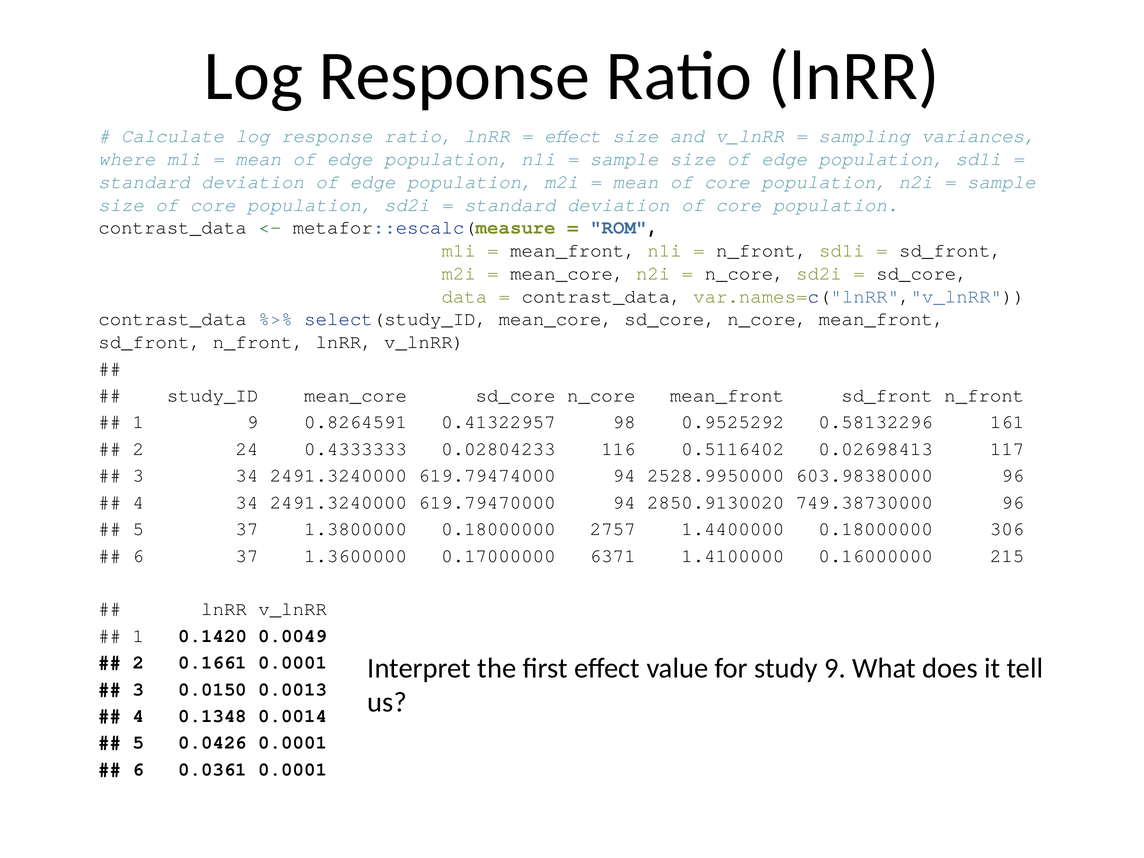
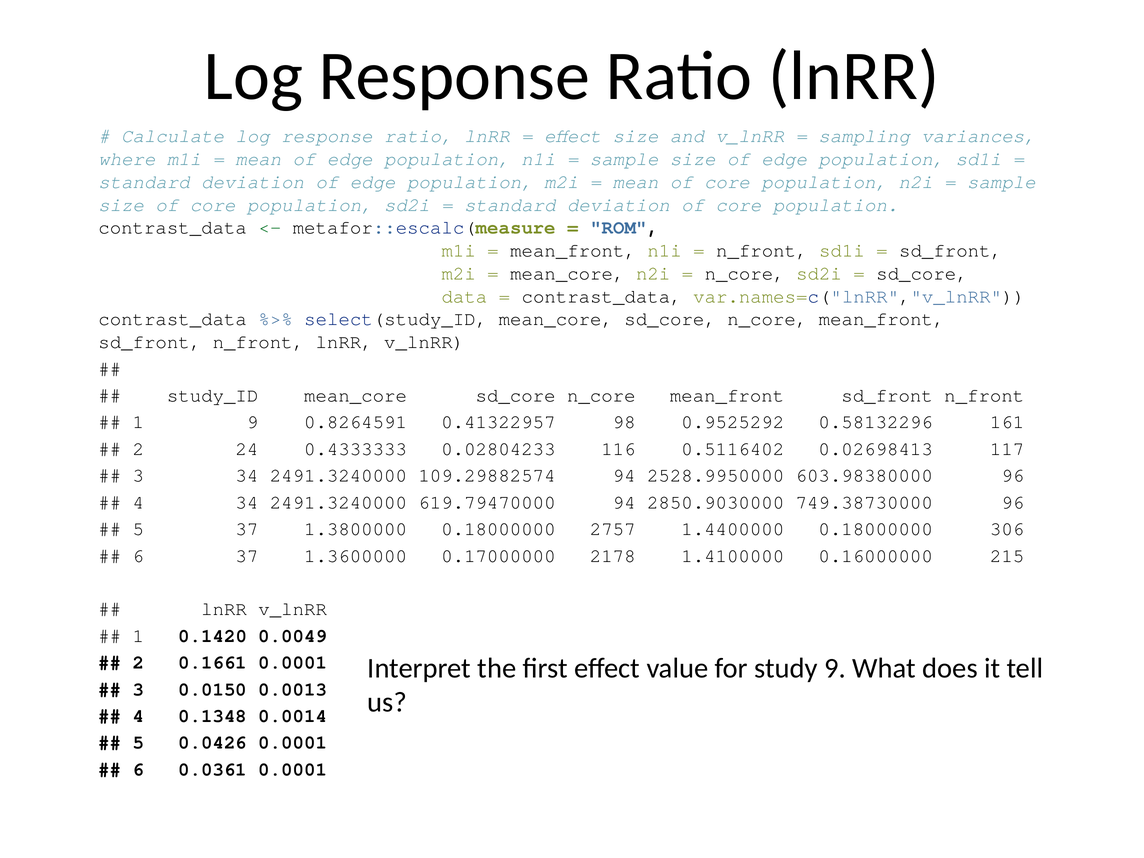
619.79474000: 619.79474000 -> 109.29882574
2850.9130020: 2850.9130020 -> 2850.9030000
6371: 6371 -> 2178
